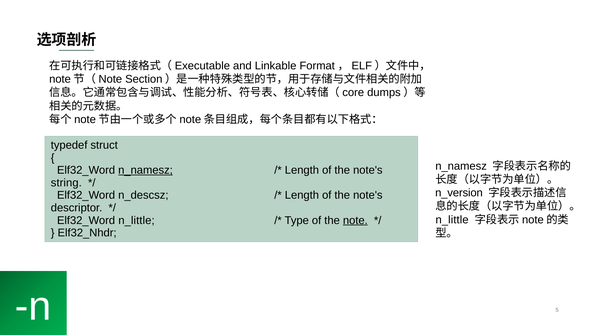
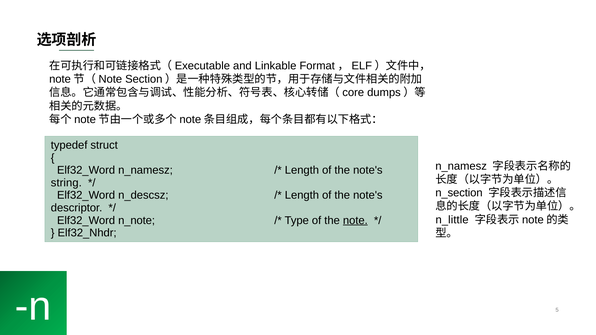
n_namesz at (146, 170) underline: present -> none
n_version: n_version -> n_section
n_little at (136, 220): n_little -> n_note
